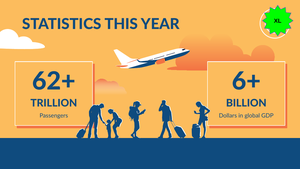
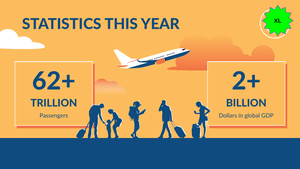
6+: 6+ -> 2+
